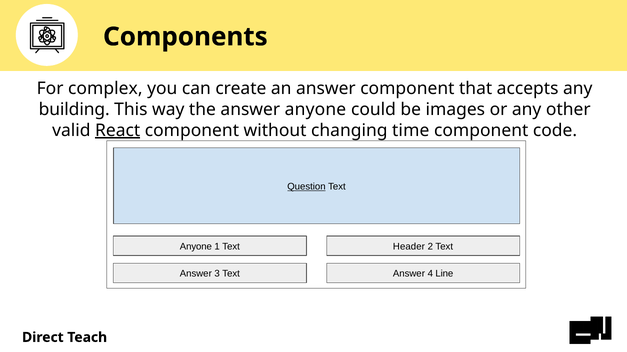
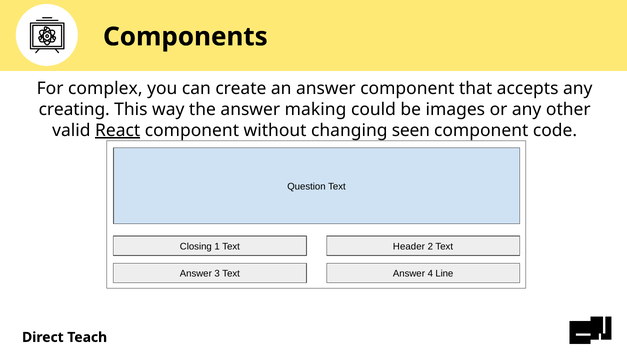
building: building -> creating
answer anyone: anyone -> making
time: time -> seen
Question underline: present -> none
Anyone at (196, 247): Anyone -> Closing
